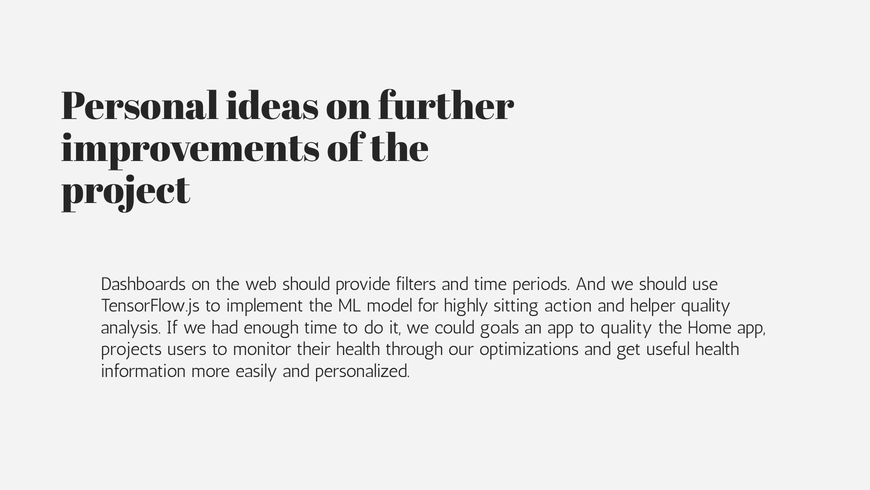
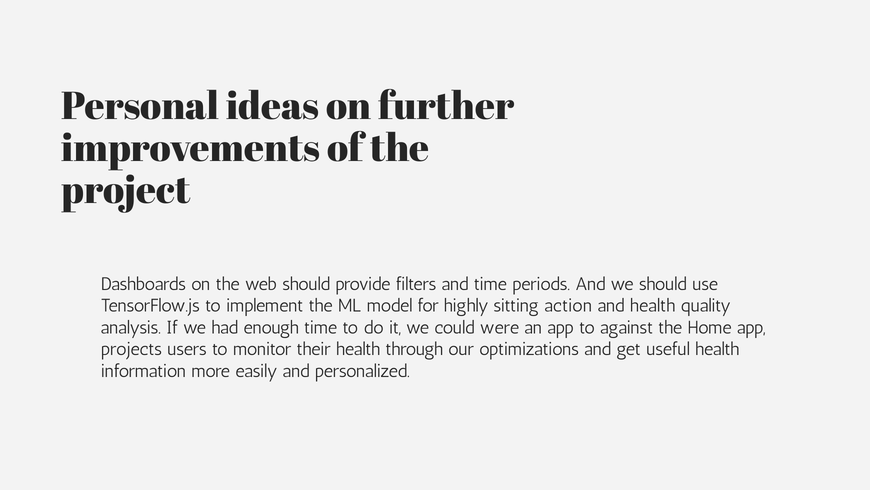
and helper: helper -> health
goals: goals -> were
to quality: quality -> against
